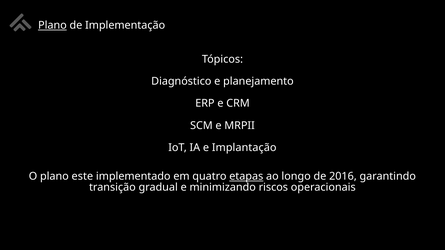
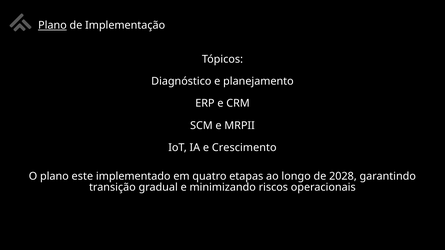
Implantação: Implantação -> Crescimento
etapas underline: present -> none
2016: 2016 -> 2028
